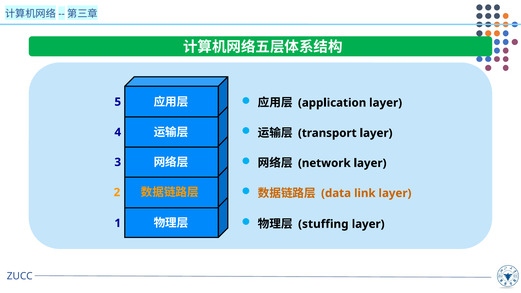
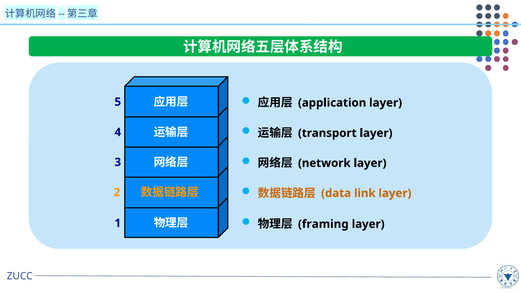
stuffing: stuffing -> framing
